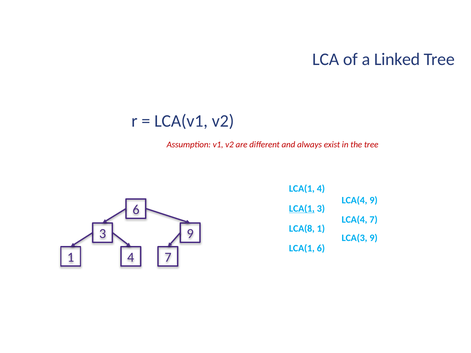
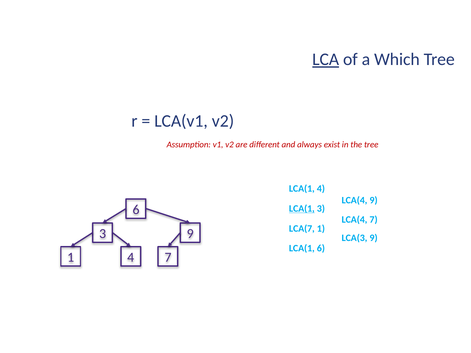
LCA underline: none -> present
Linked: Linked -> Which
LCA(8: LCA(8 -> LCA(7
